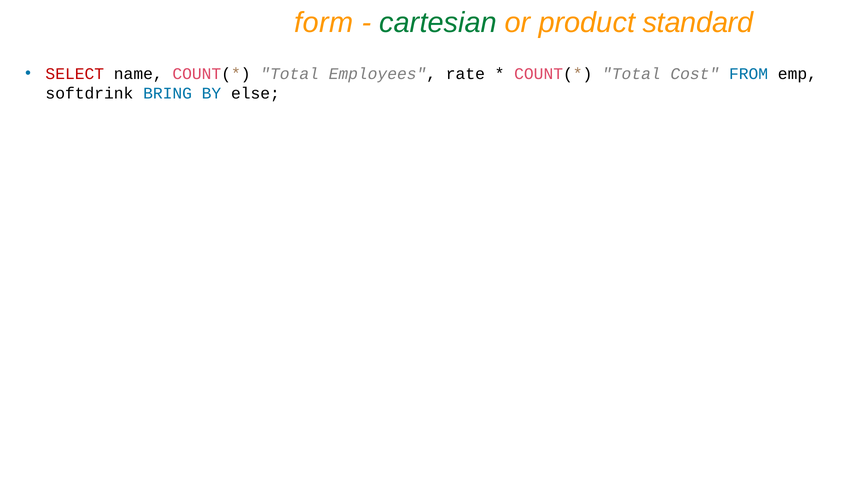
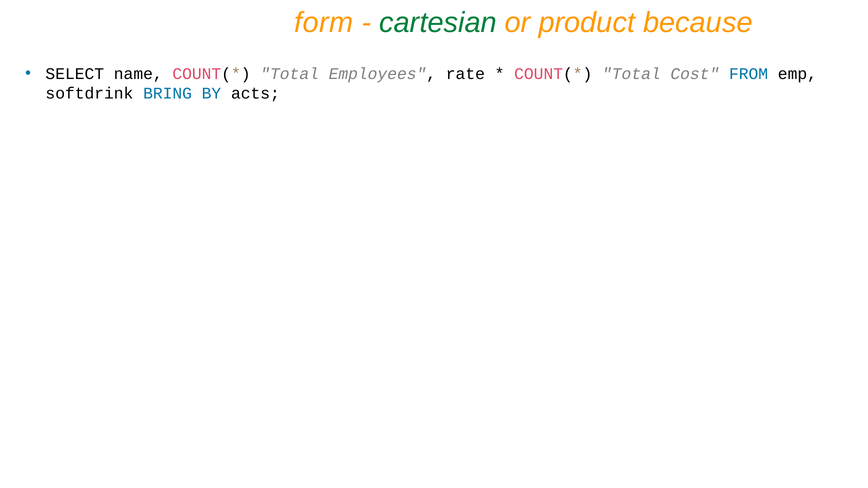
standard: standard -> because
SELECT colour: red -> black
else: else -> acts
